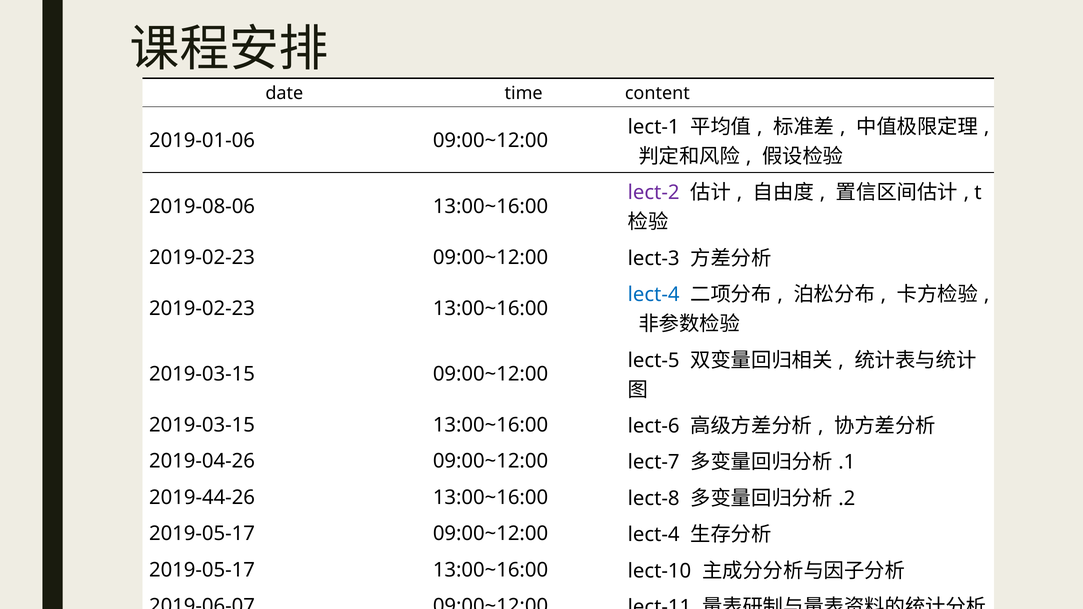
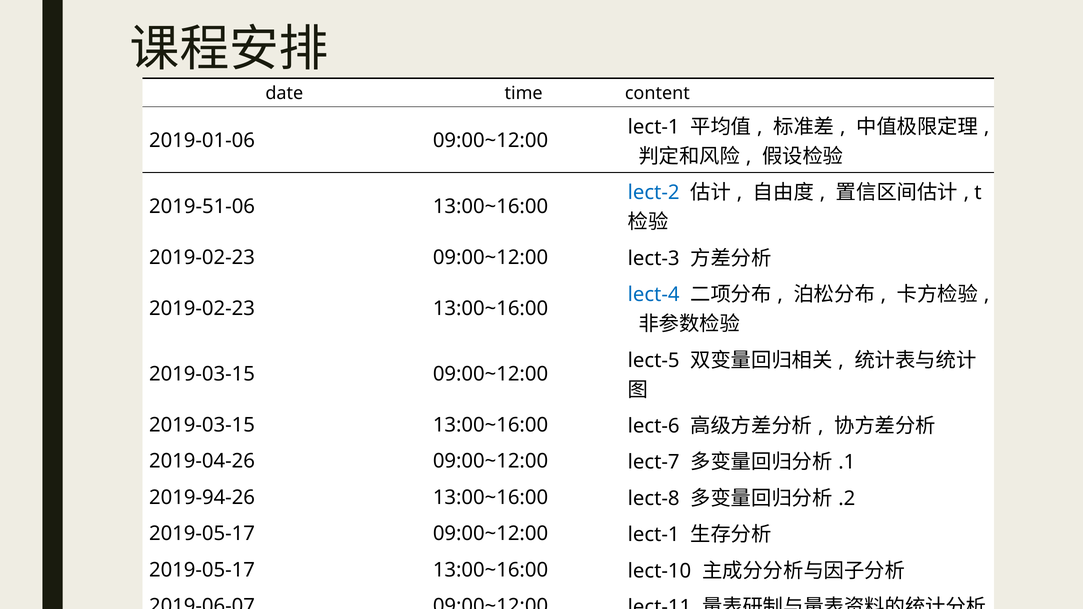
lect-2 colour: purple -> blue
2019-08-06: 2019-08-06 -> 2019-51-06
2019-44-26: 2019-44-26 -> 2019-94-26
2019-05-17 09:00~12:00 lect-4: lect-4 -> lect-1
